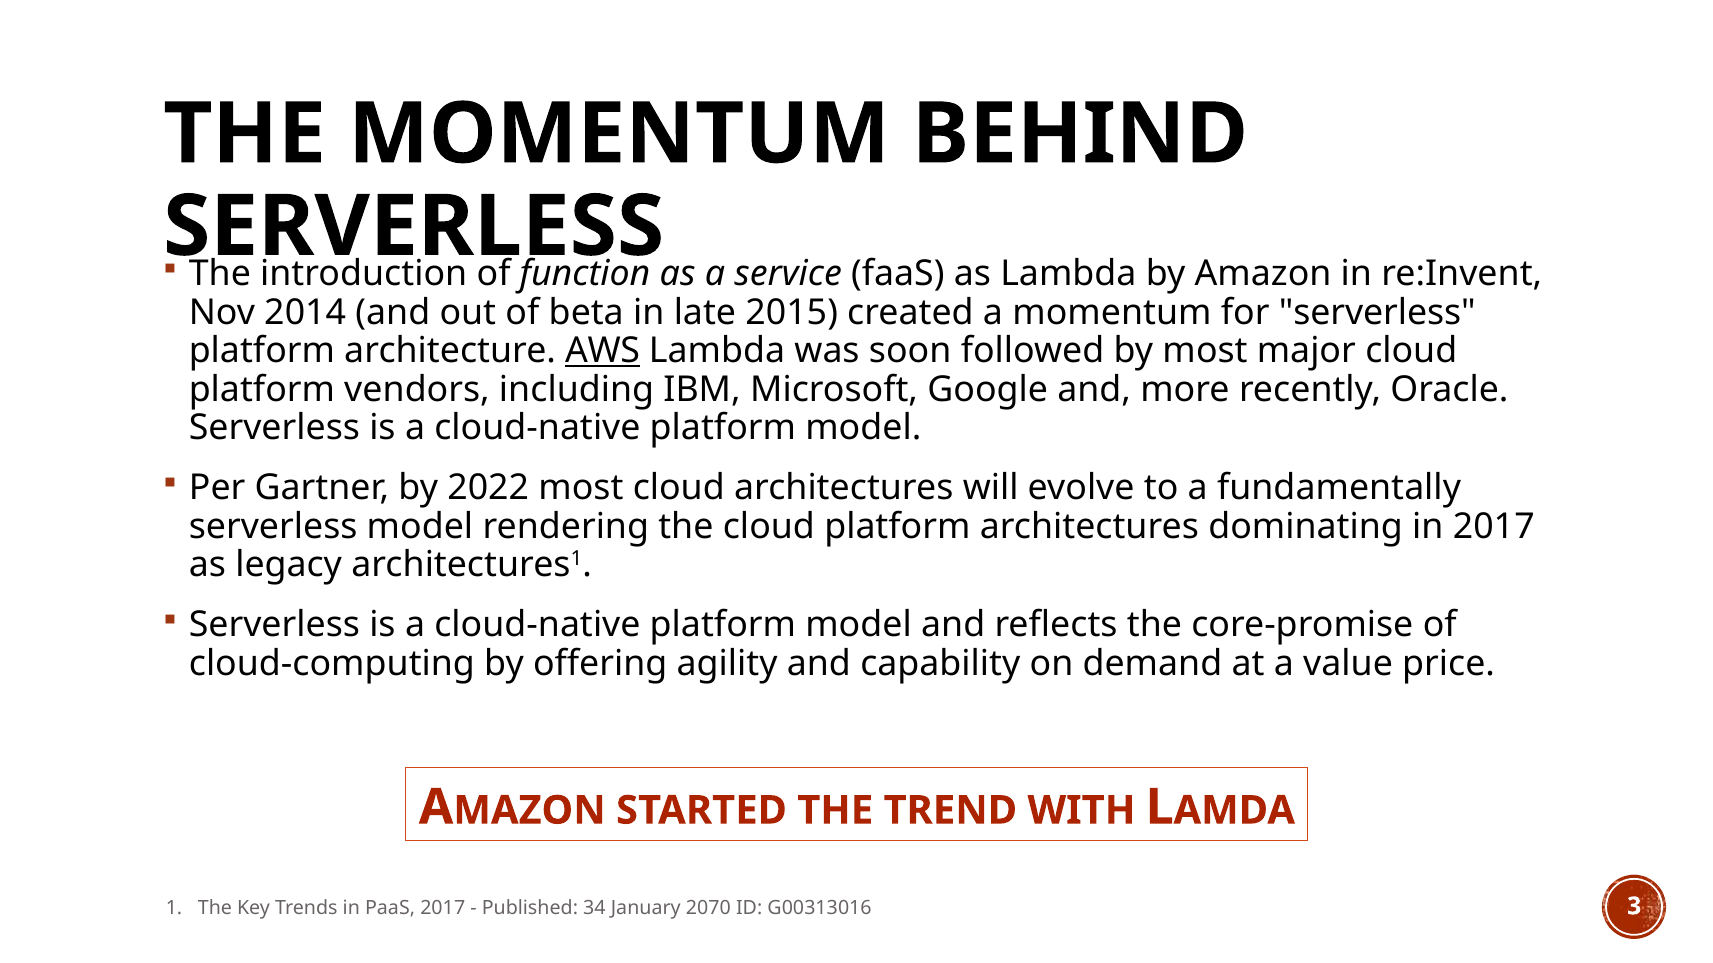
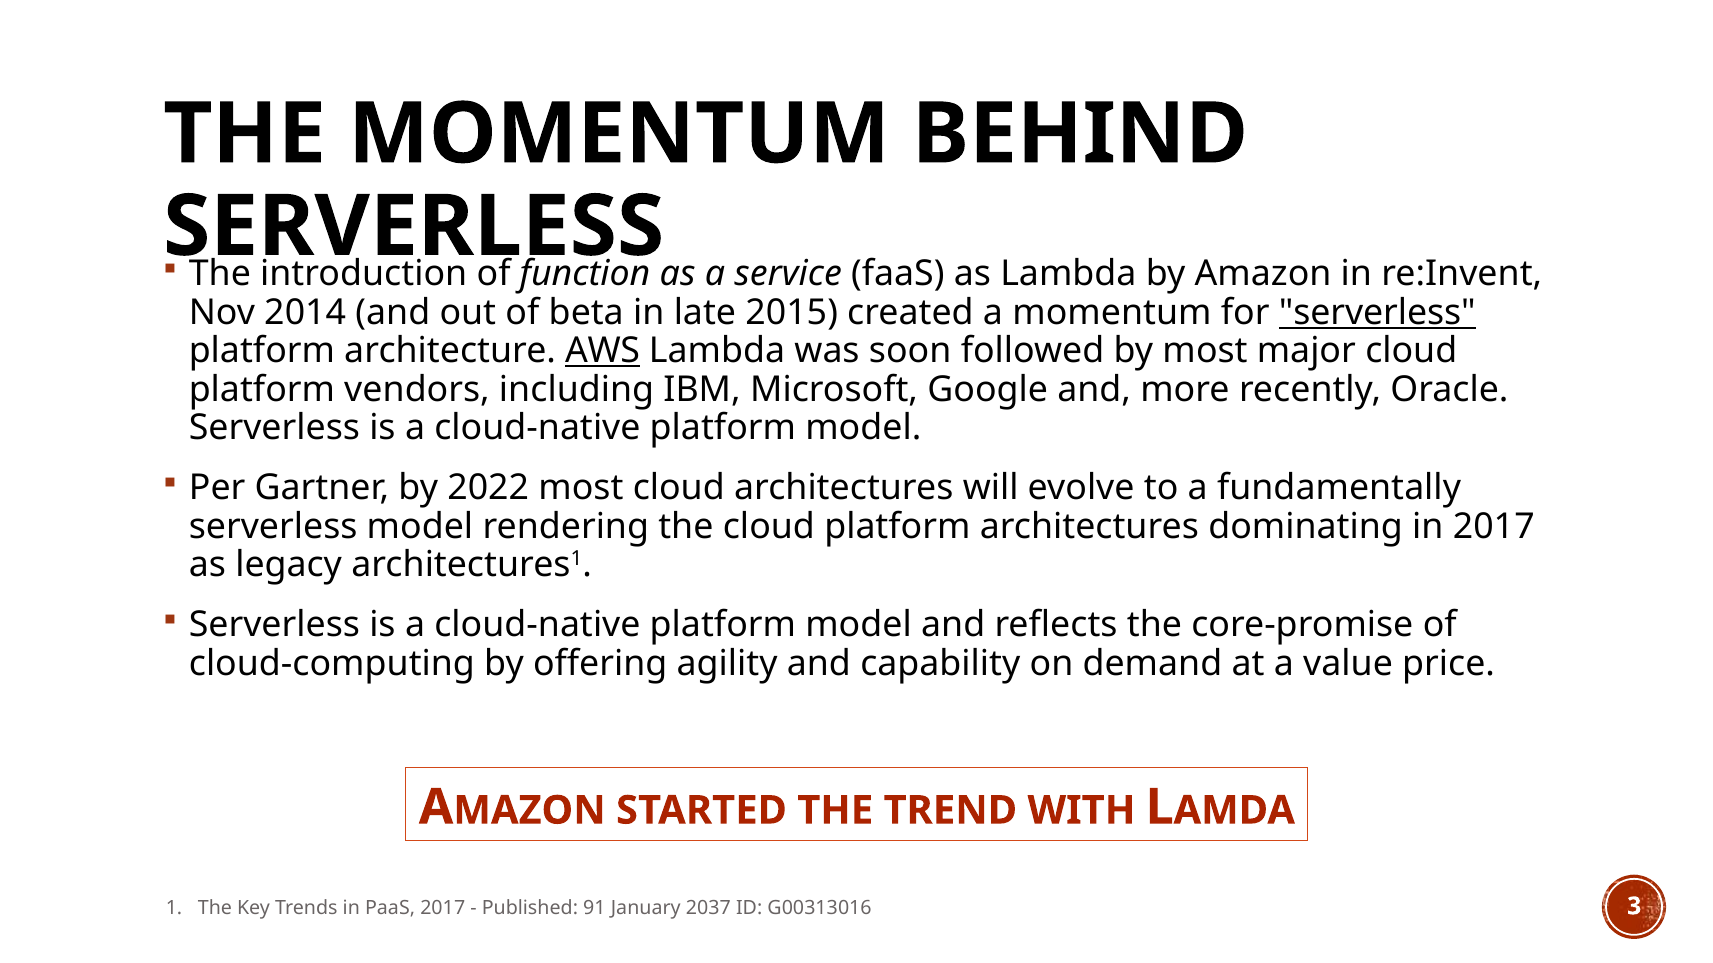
serverless at (1377, 313) underline: none -> present
34: 34 -> 91
2070: 2070 -> 2037
